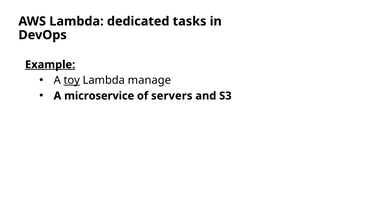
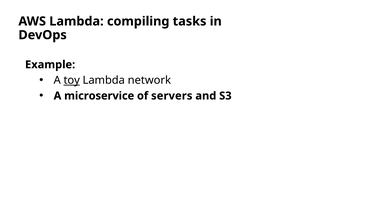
dedicated: dedicated -> compiling
Example underline: present -> none
manage: manage -> network
